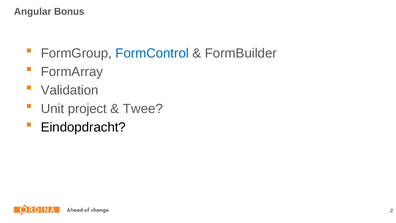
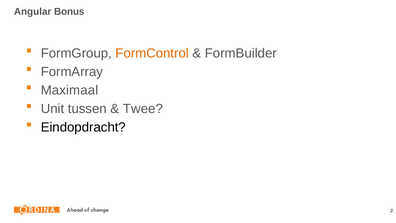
FormControl colour: blue -> orange
Validation: Validation -> Maximaal
project: project -> tussen
